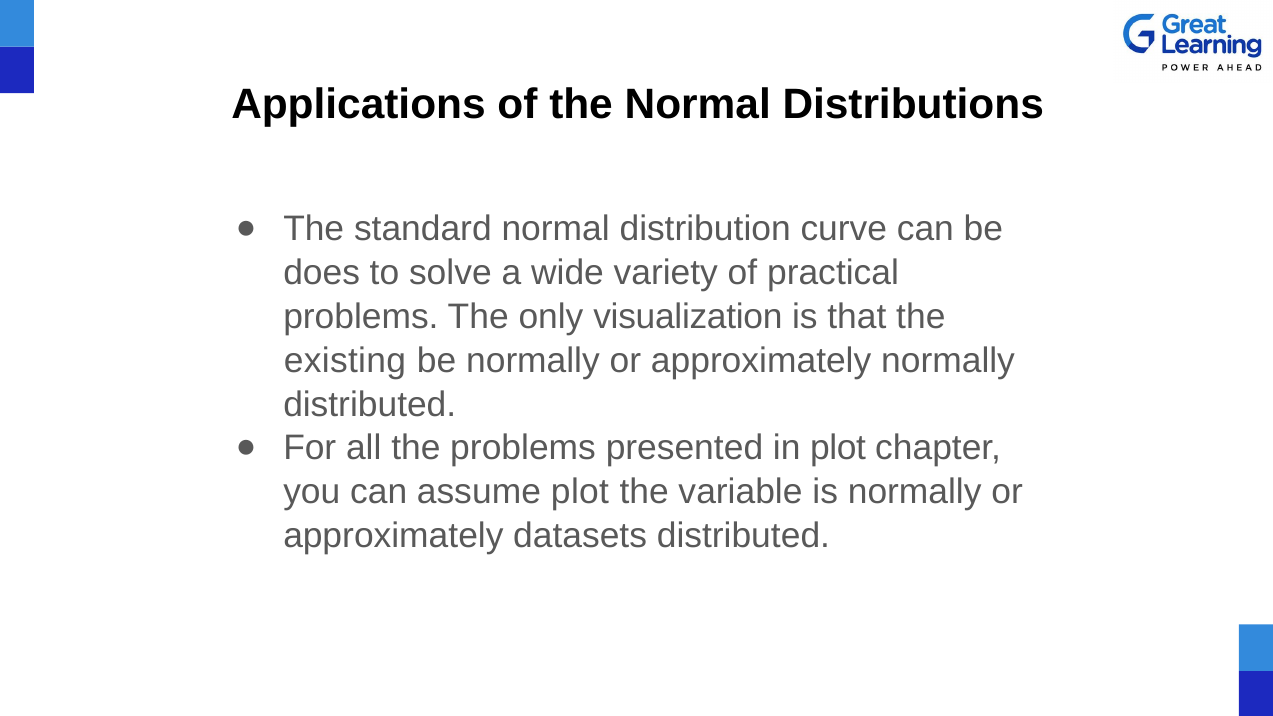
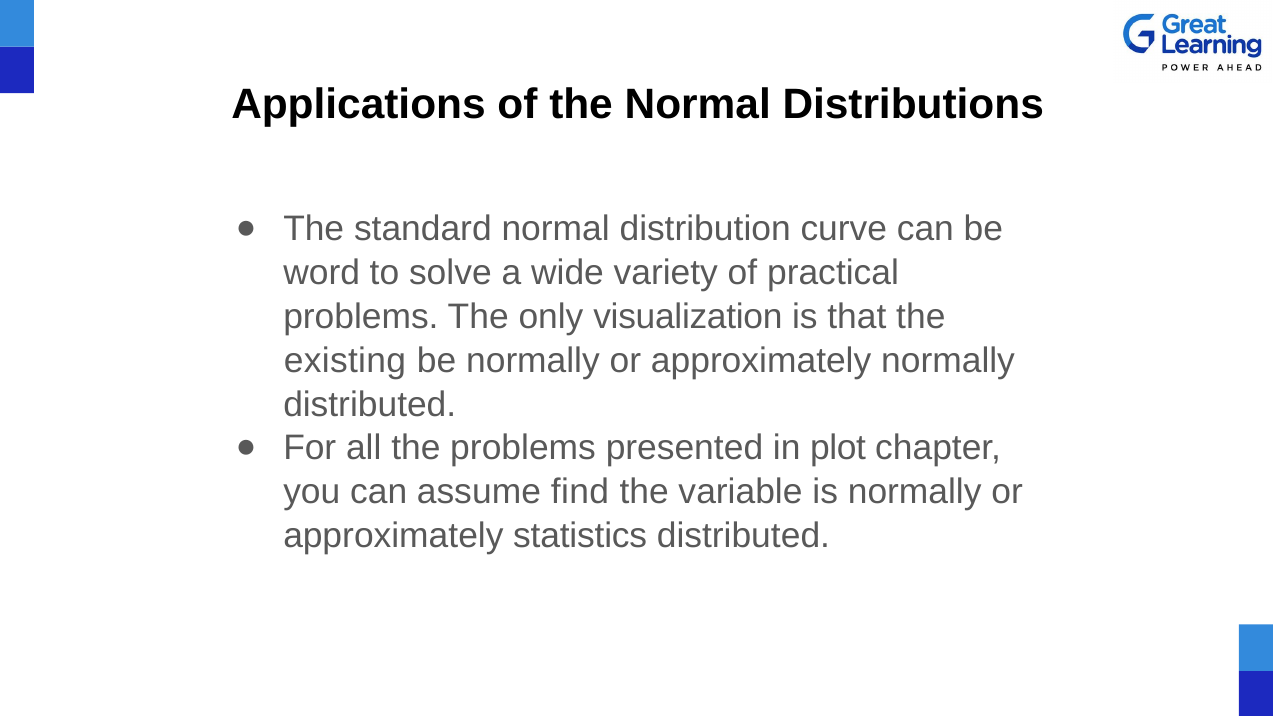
does: does -> word
assume plot: plot -> find
datasets: datasets -> statistics
